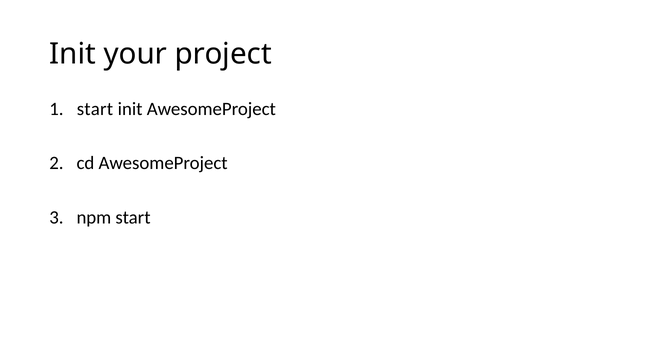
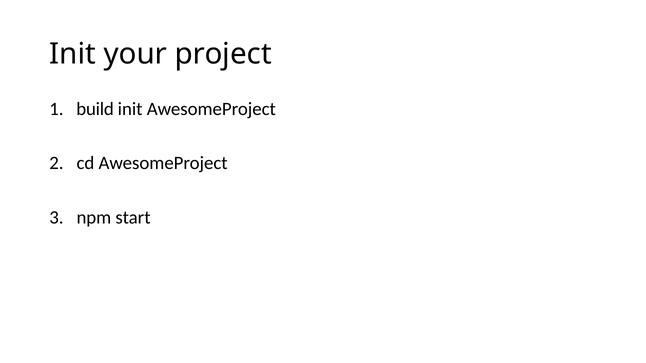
start at (95, 109): start -> build
